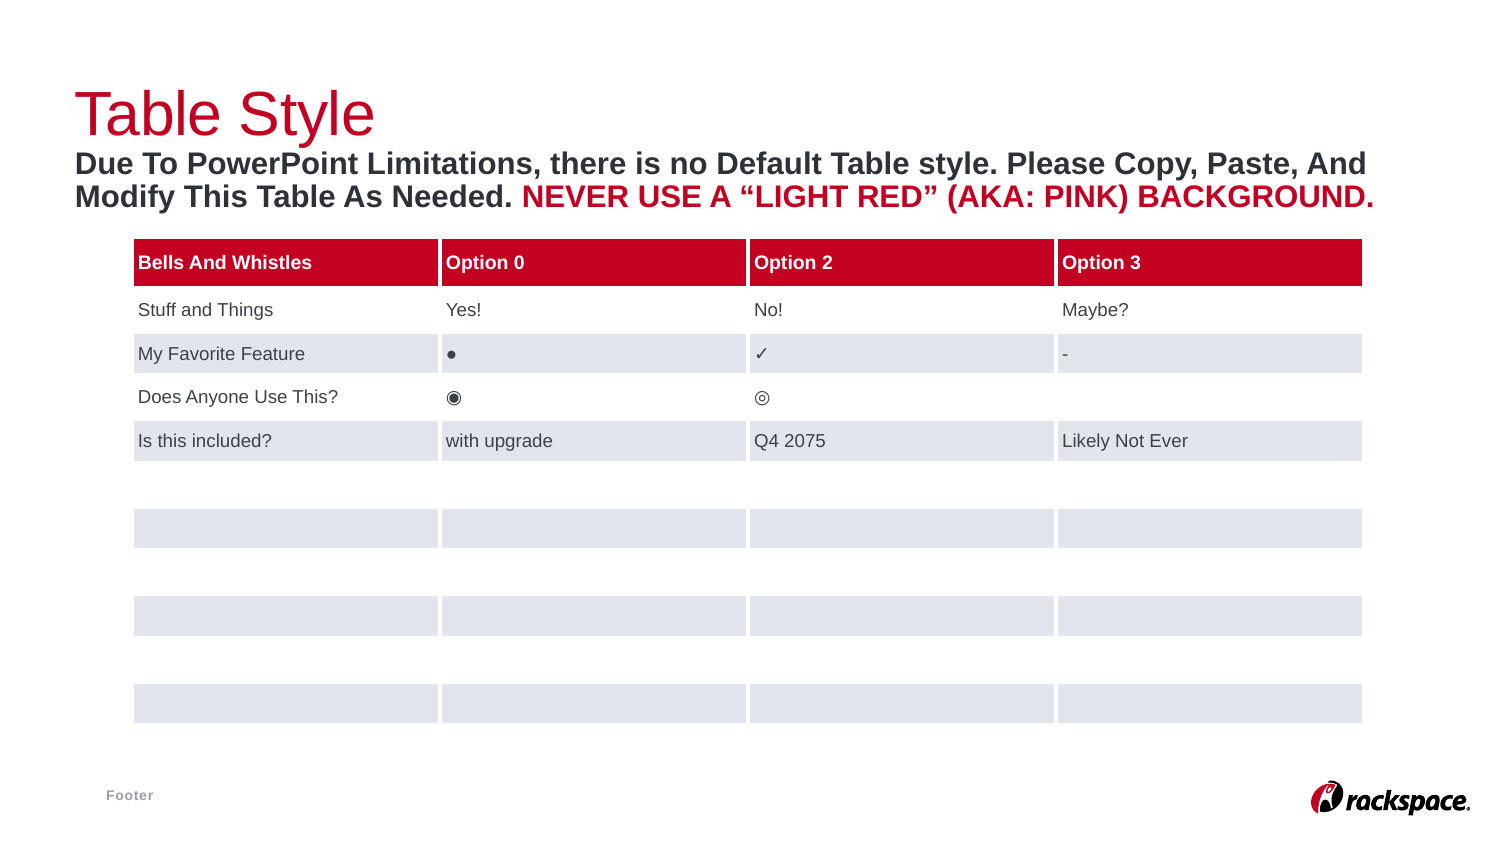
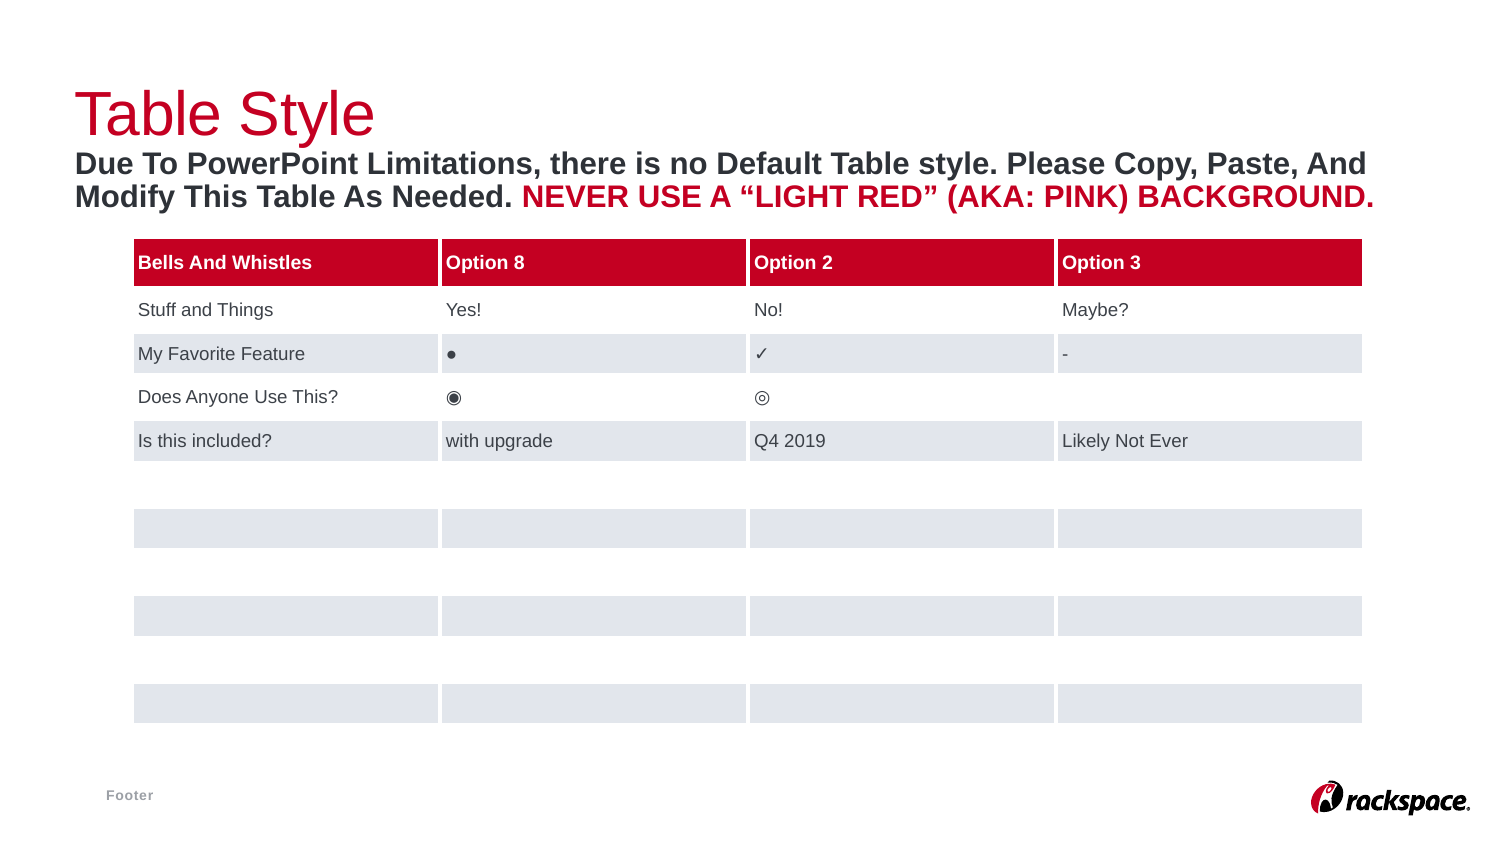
0: 0 -> 8
2075: 2075 -> 2019
